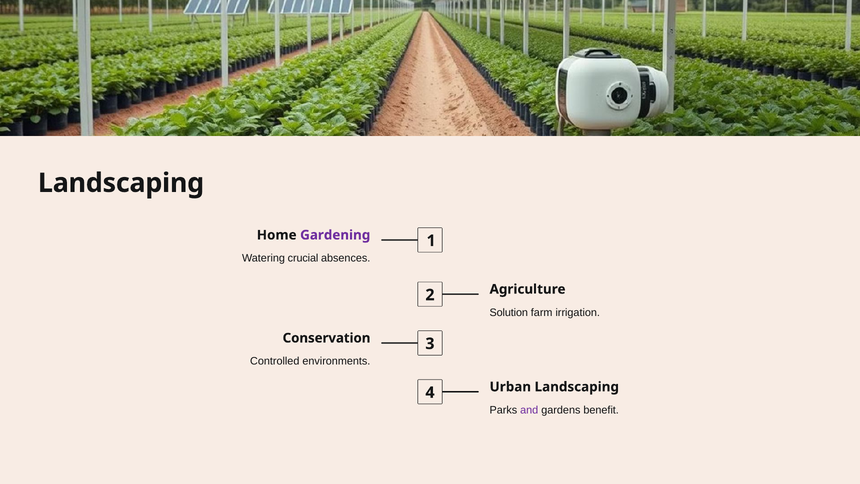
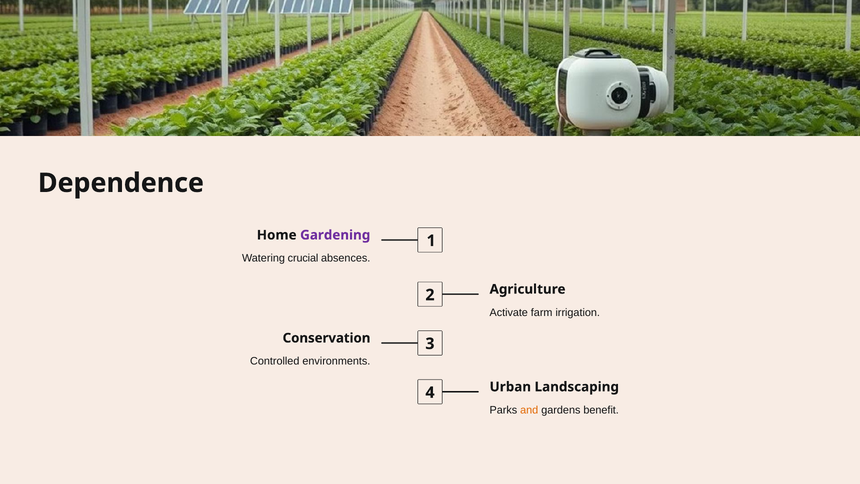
Landscaping at (121, 183): Landscaping -> Dependence
Solution: Solution -> Activate
and colour: purple -> orange
